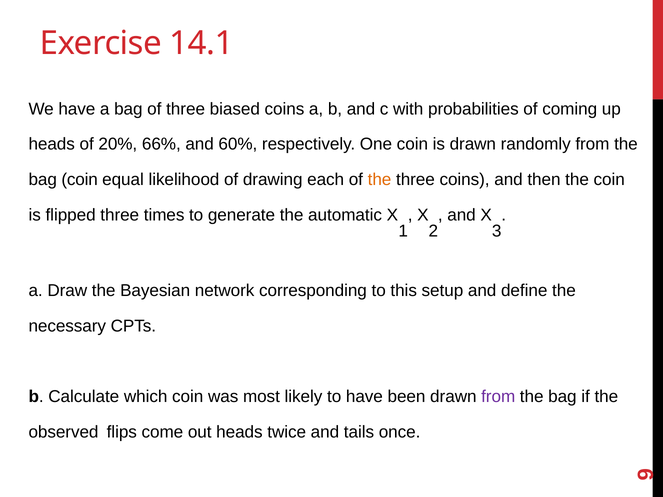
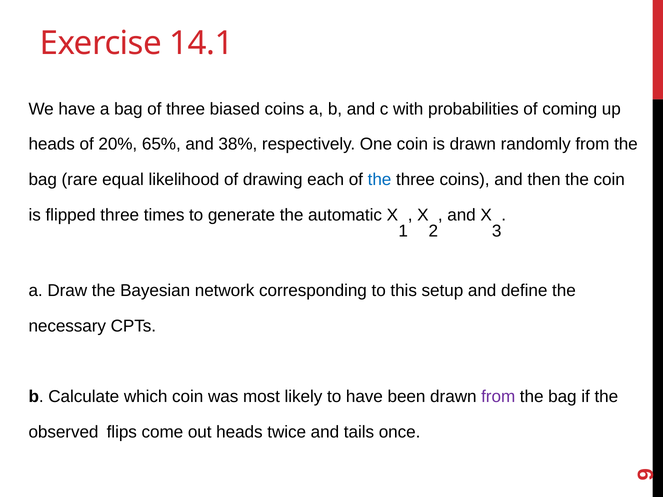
66%: 66% -> 65%
60%: 60% -> 38%
bag coin: coin -> rare
the at (380, 180) colour: orange -> blue
